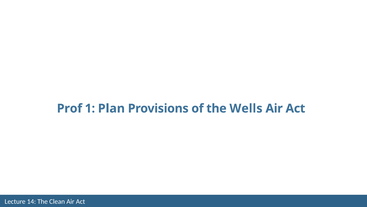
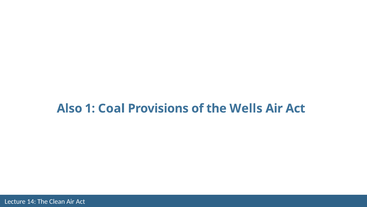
Prof: Prof -> Also
Plan: Plan -> Coal
